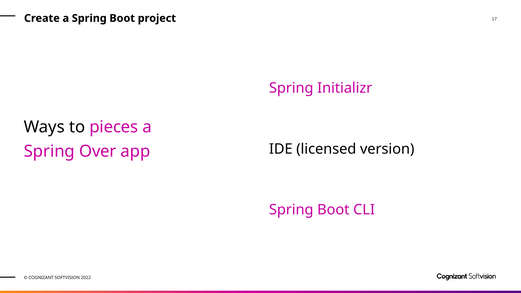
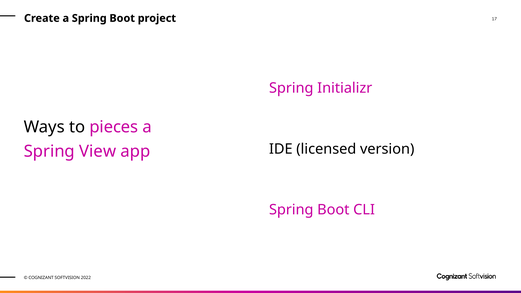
Over: Over -> View
